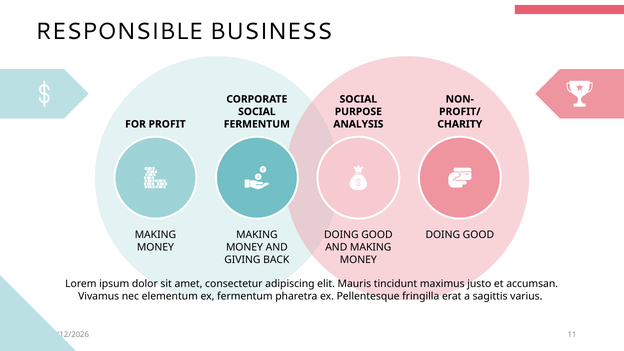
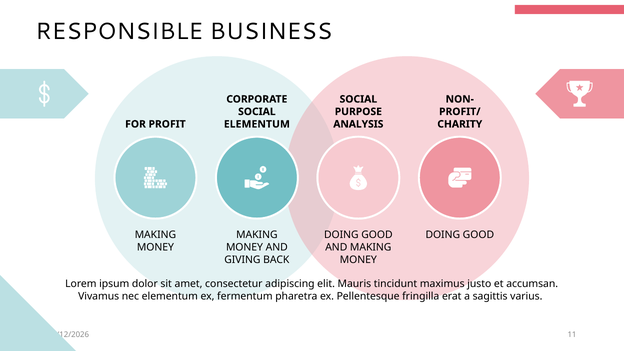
FERMENTUM at (257, 124): FERMENTUM -> ELEMENTUM
